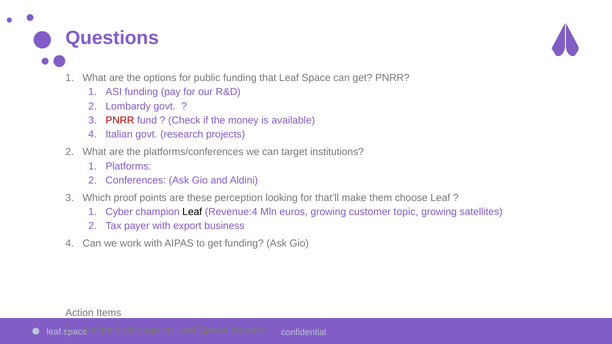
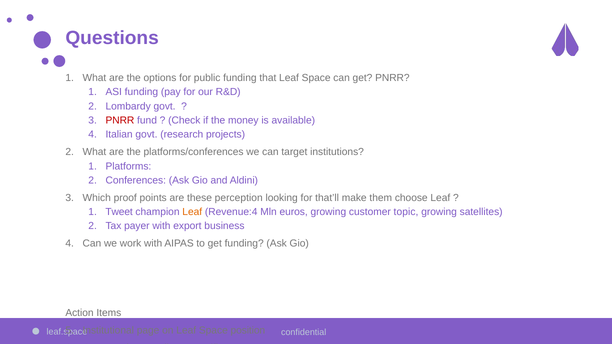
Cyber: Cyber -> Tweet
Leaf at (192, 212) colour: black -> orange
forward: forward -> position
